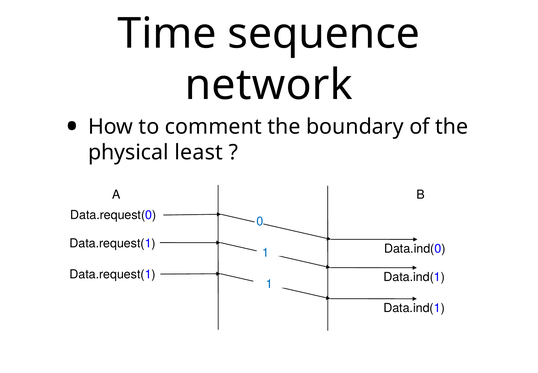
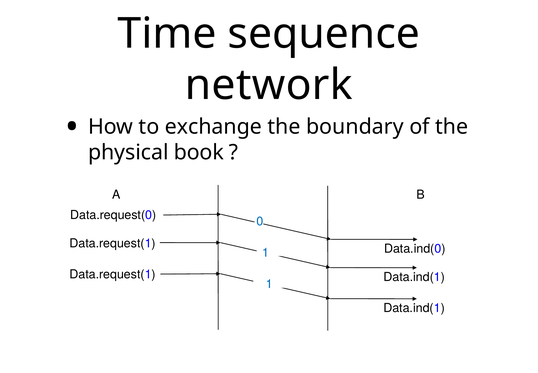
comment: comment -> exchange
least: least -> book
